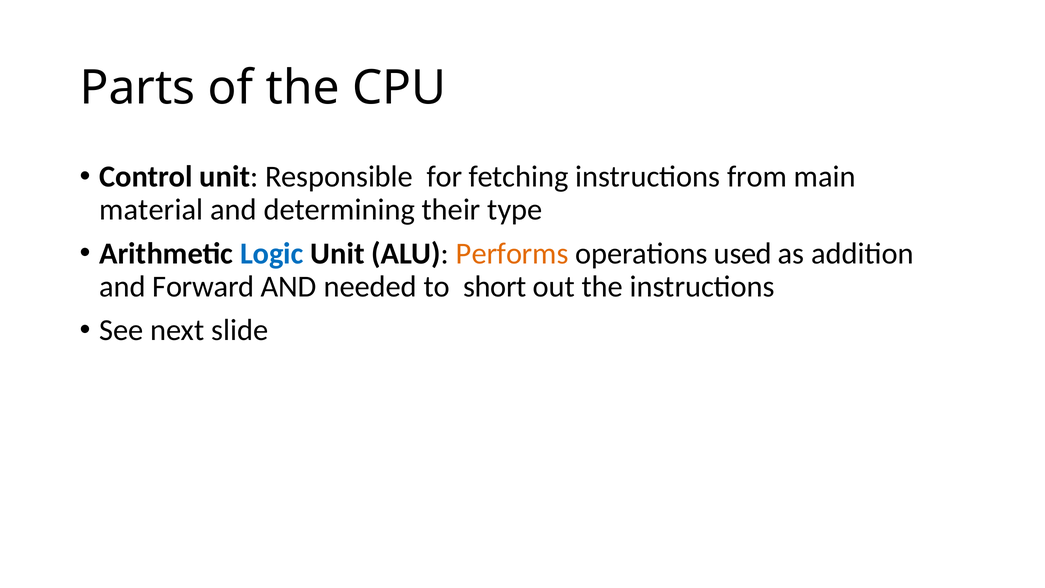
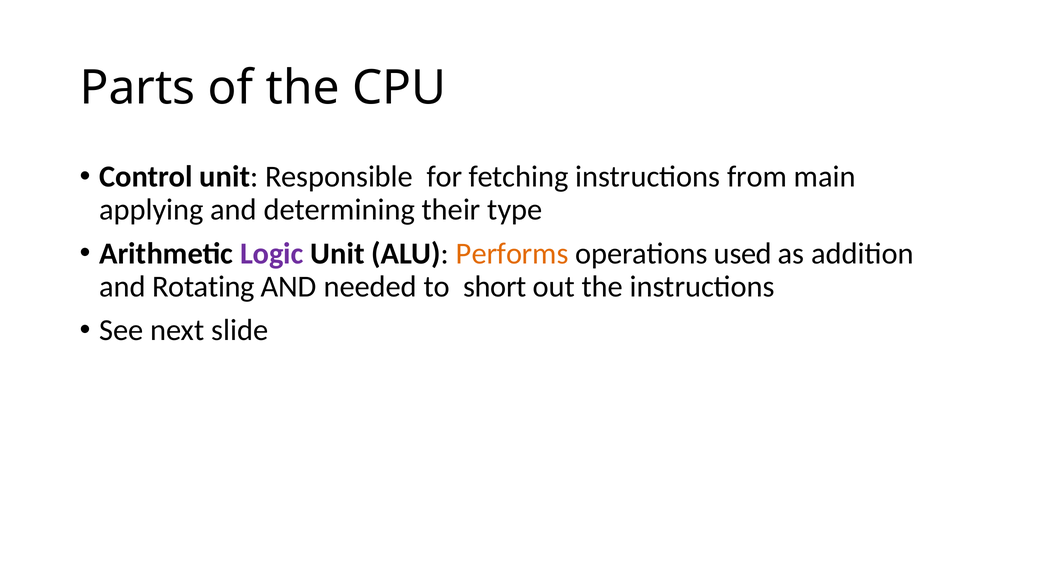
material: material -> applying
Logic colour: blue -> purple
Forward: Forward -> Rotating
